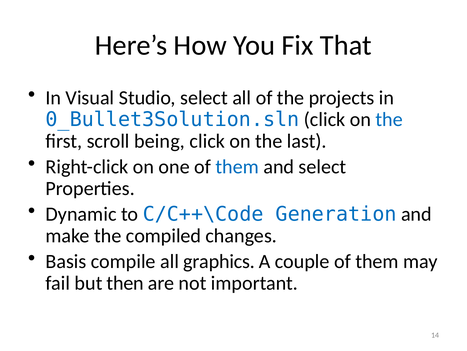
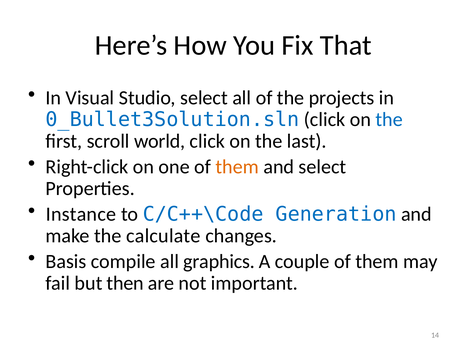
being: being -> world
them at (237, 166) colour: blue -> orange
Dynamic: Dynamic -> Instance
compiled: compiled -> calculate
